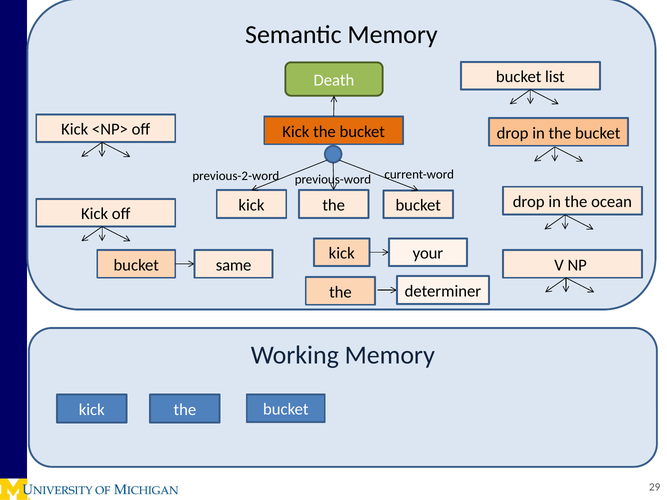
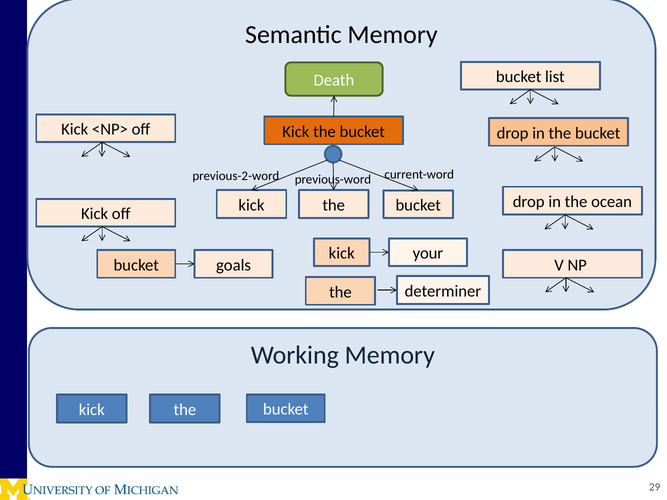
same: same -> goals
